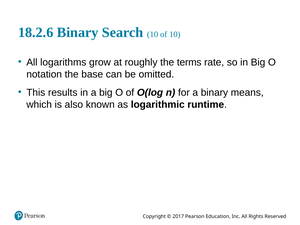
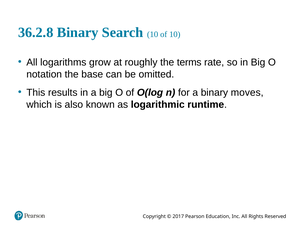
18.2.6: 18.2.6 -> 36.2.8
means: means -> moves
